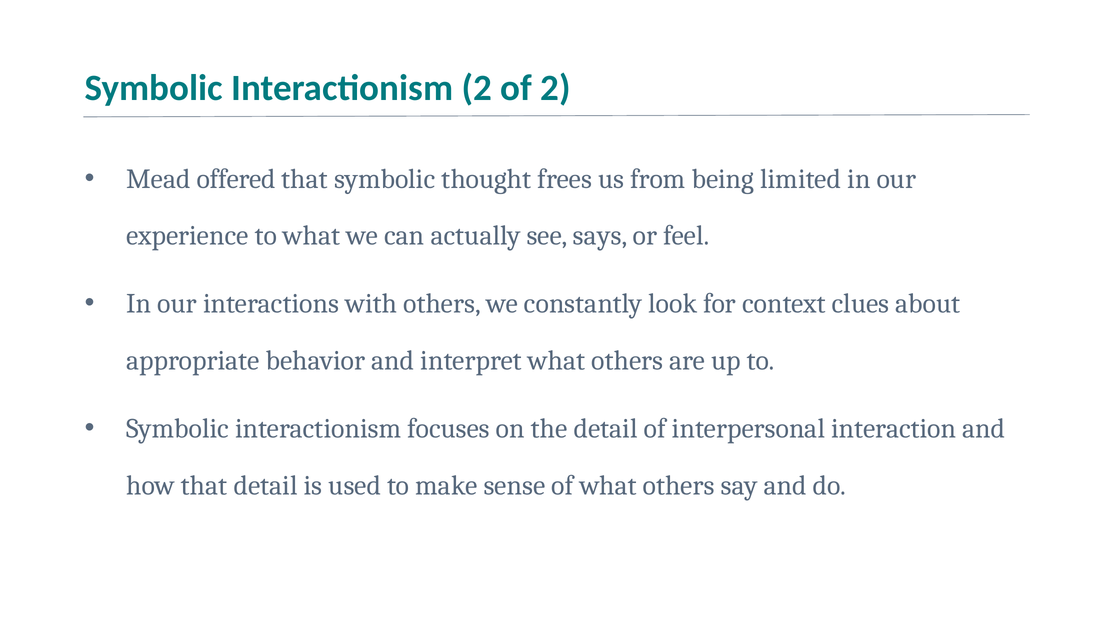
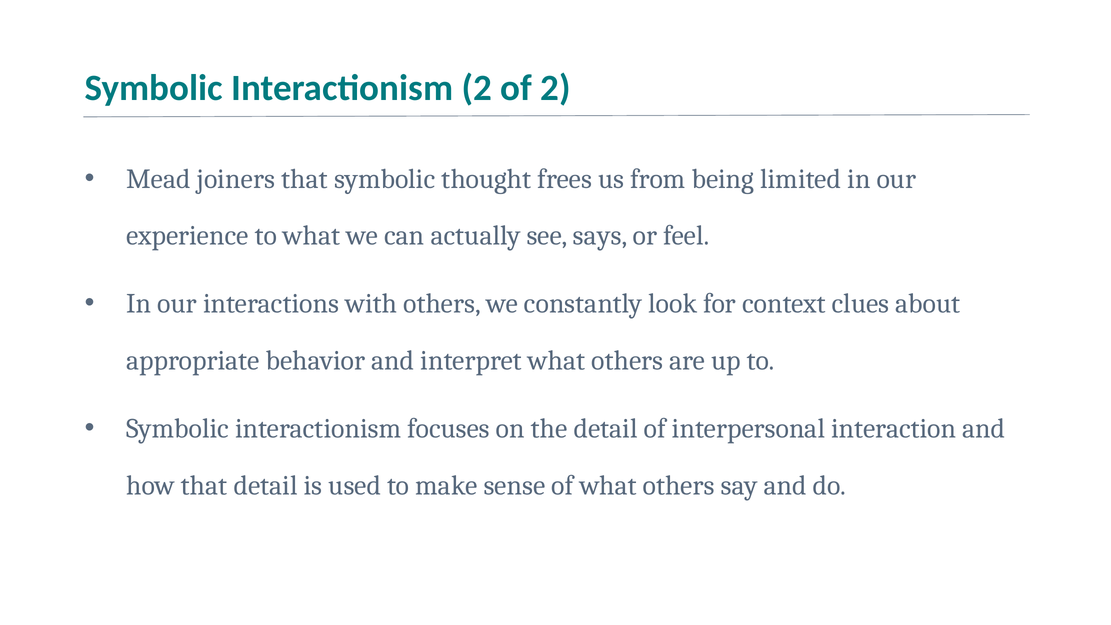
offered: offered -> joiners
